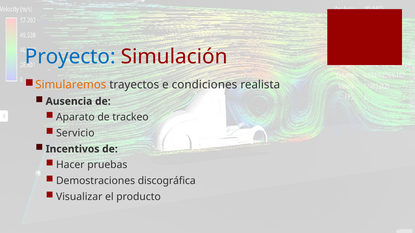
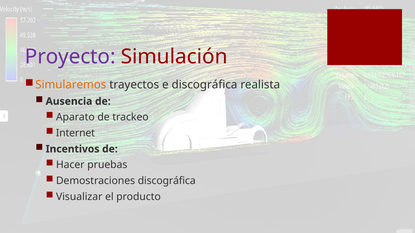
Proyecto colour: blue -> purple
e condiciones: condiciones -> discográfica
Servicio: Servicio -> Internet
